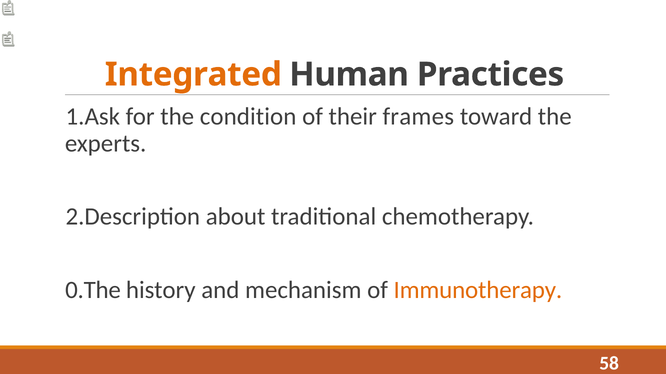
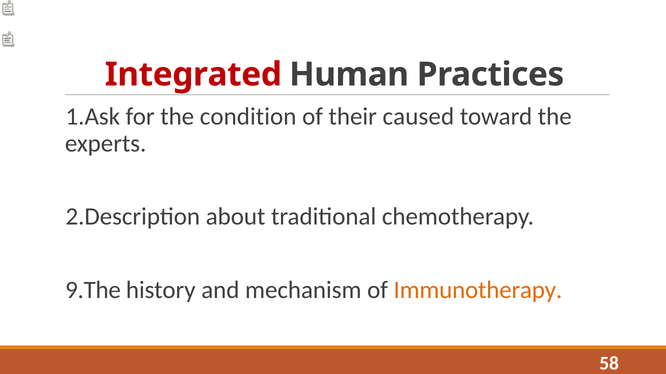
Integrated colour: orange -> red
frames: frames -> caused
0.The: 0.The -> 9.The
